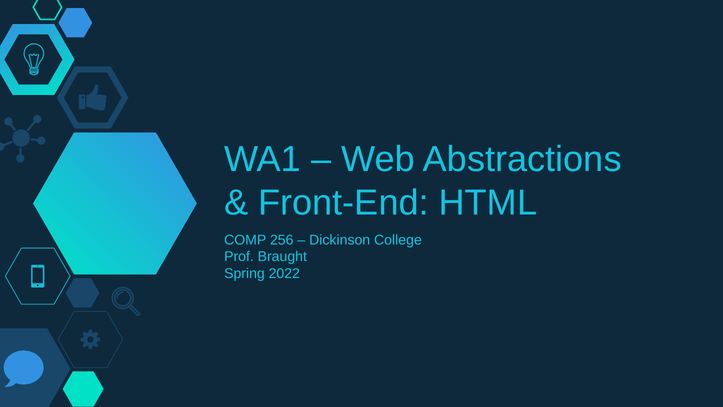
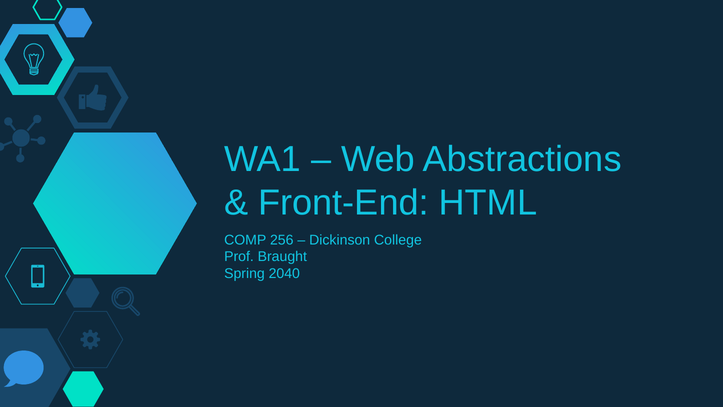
2022: 2022 -> 2040
